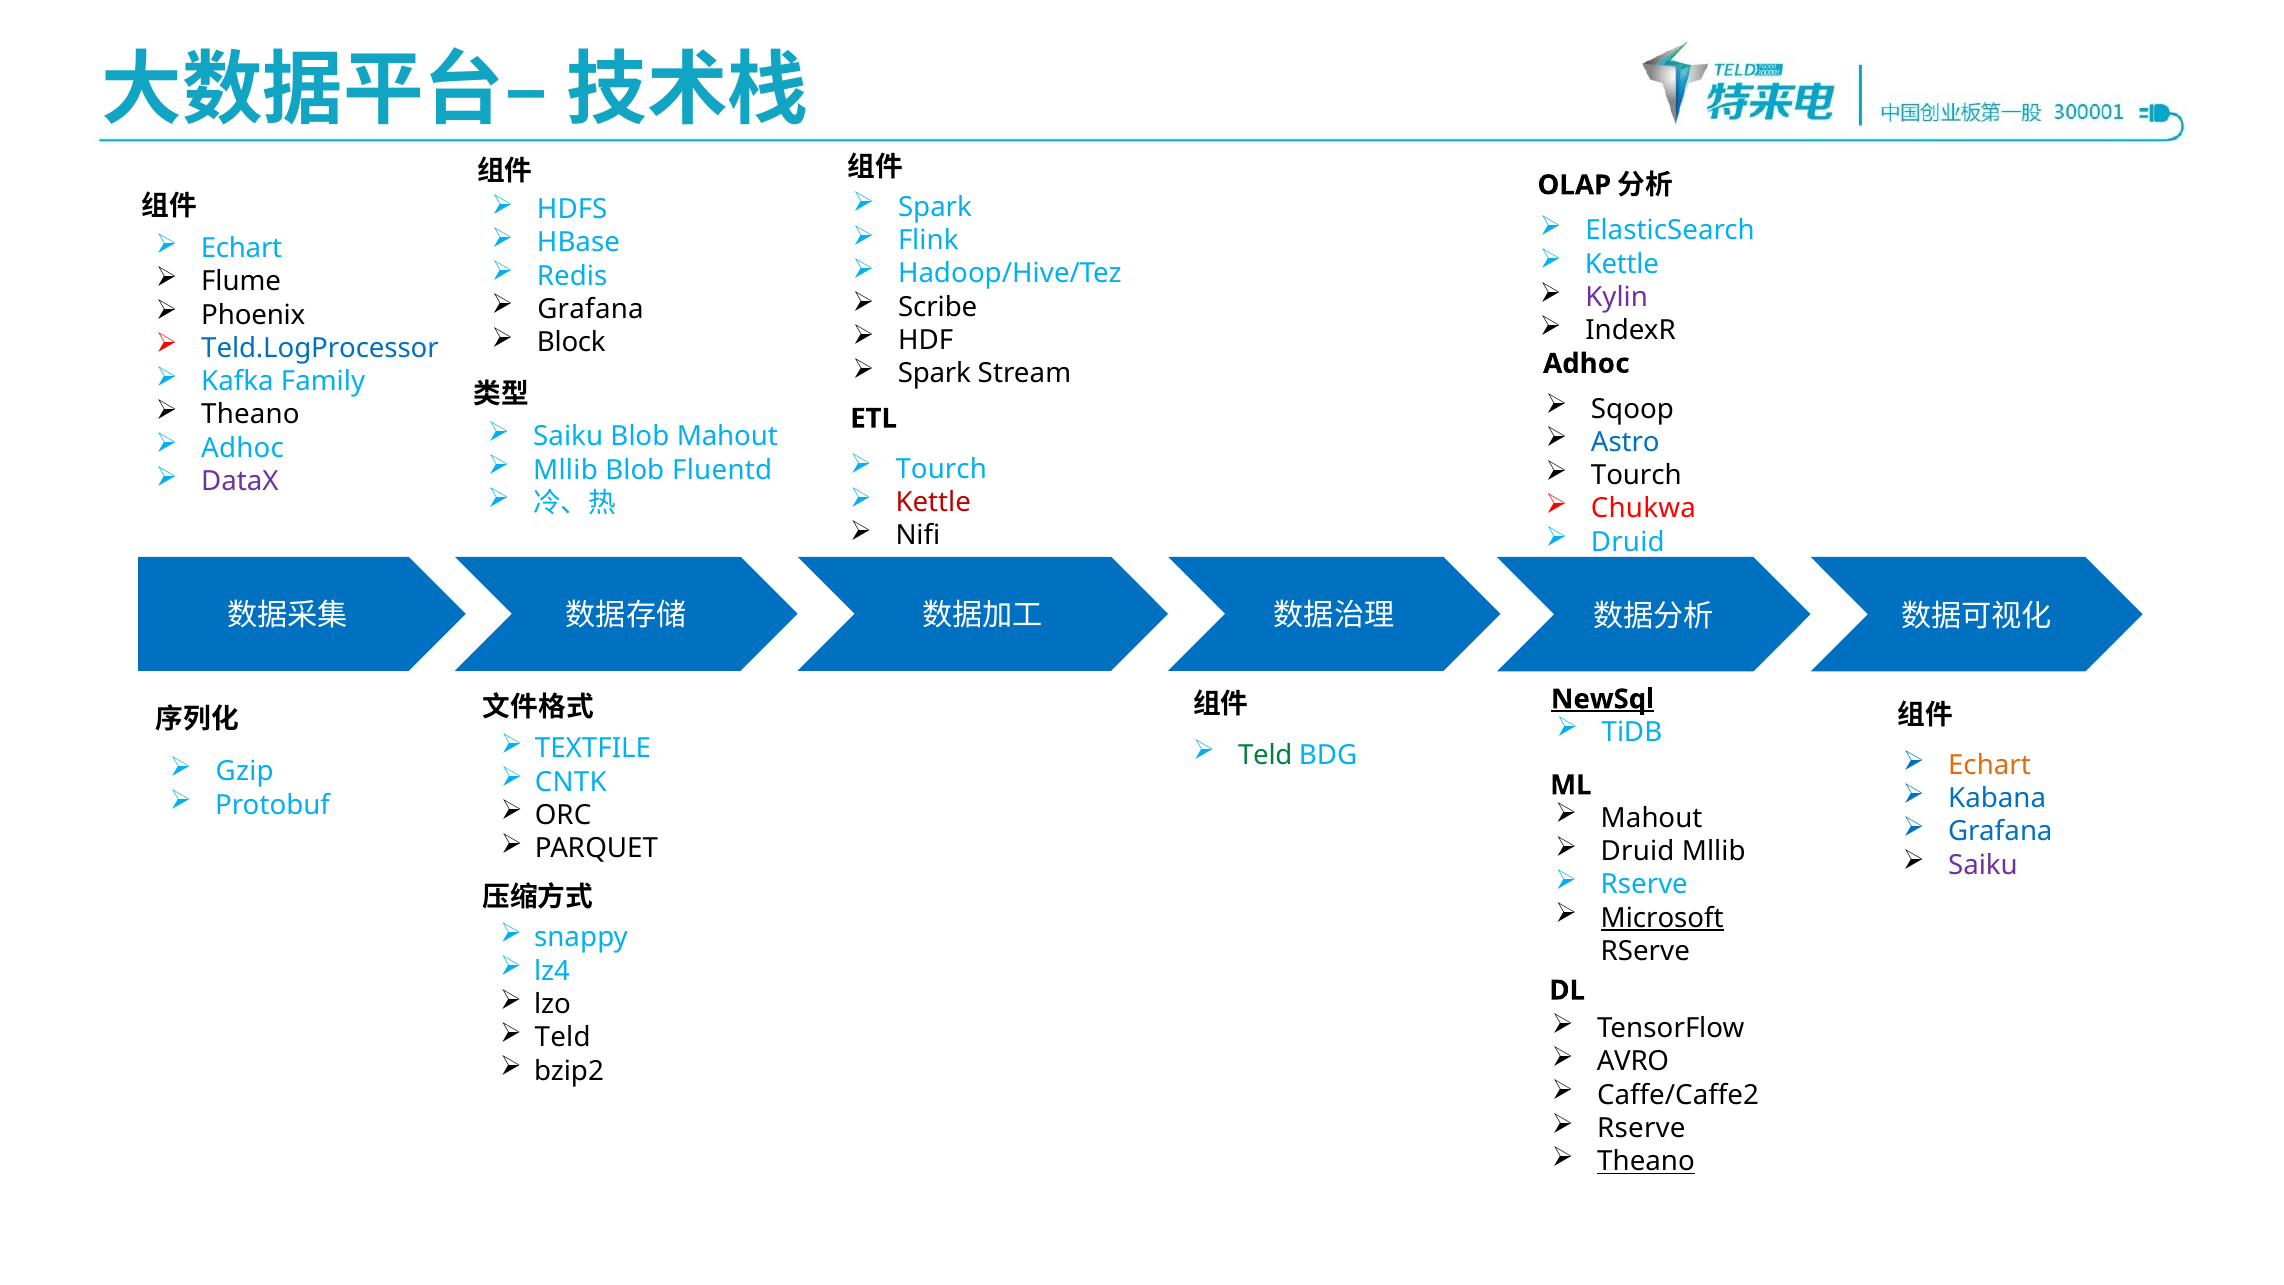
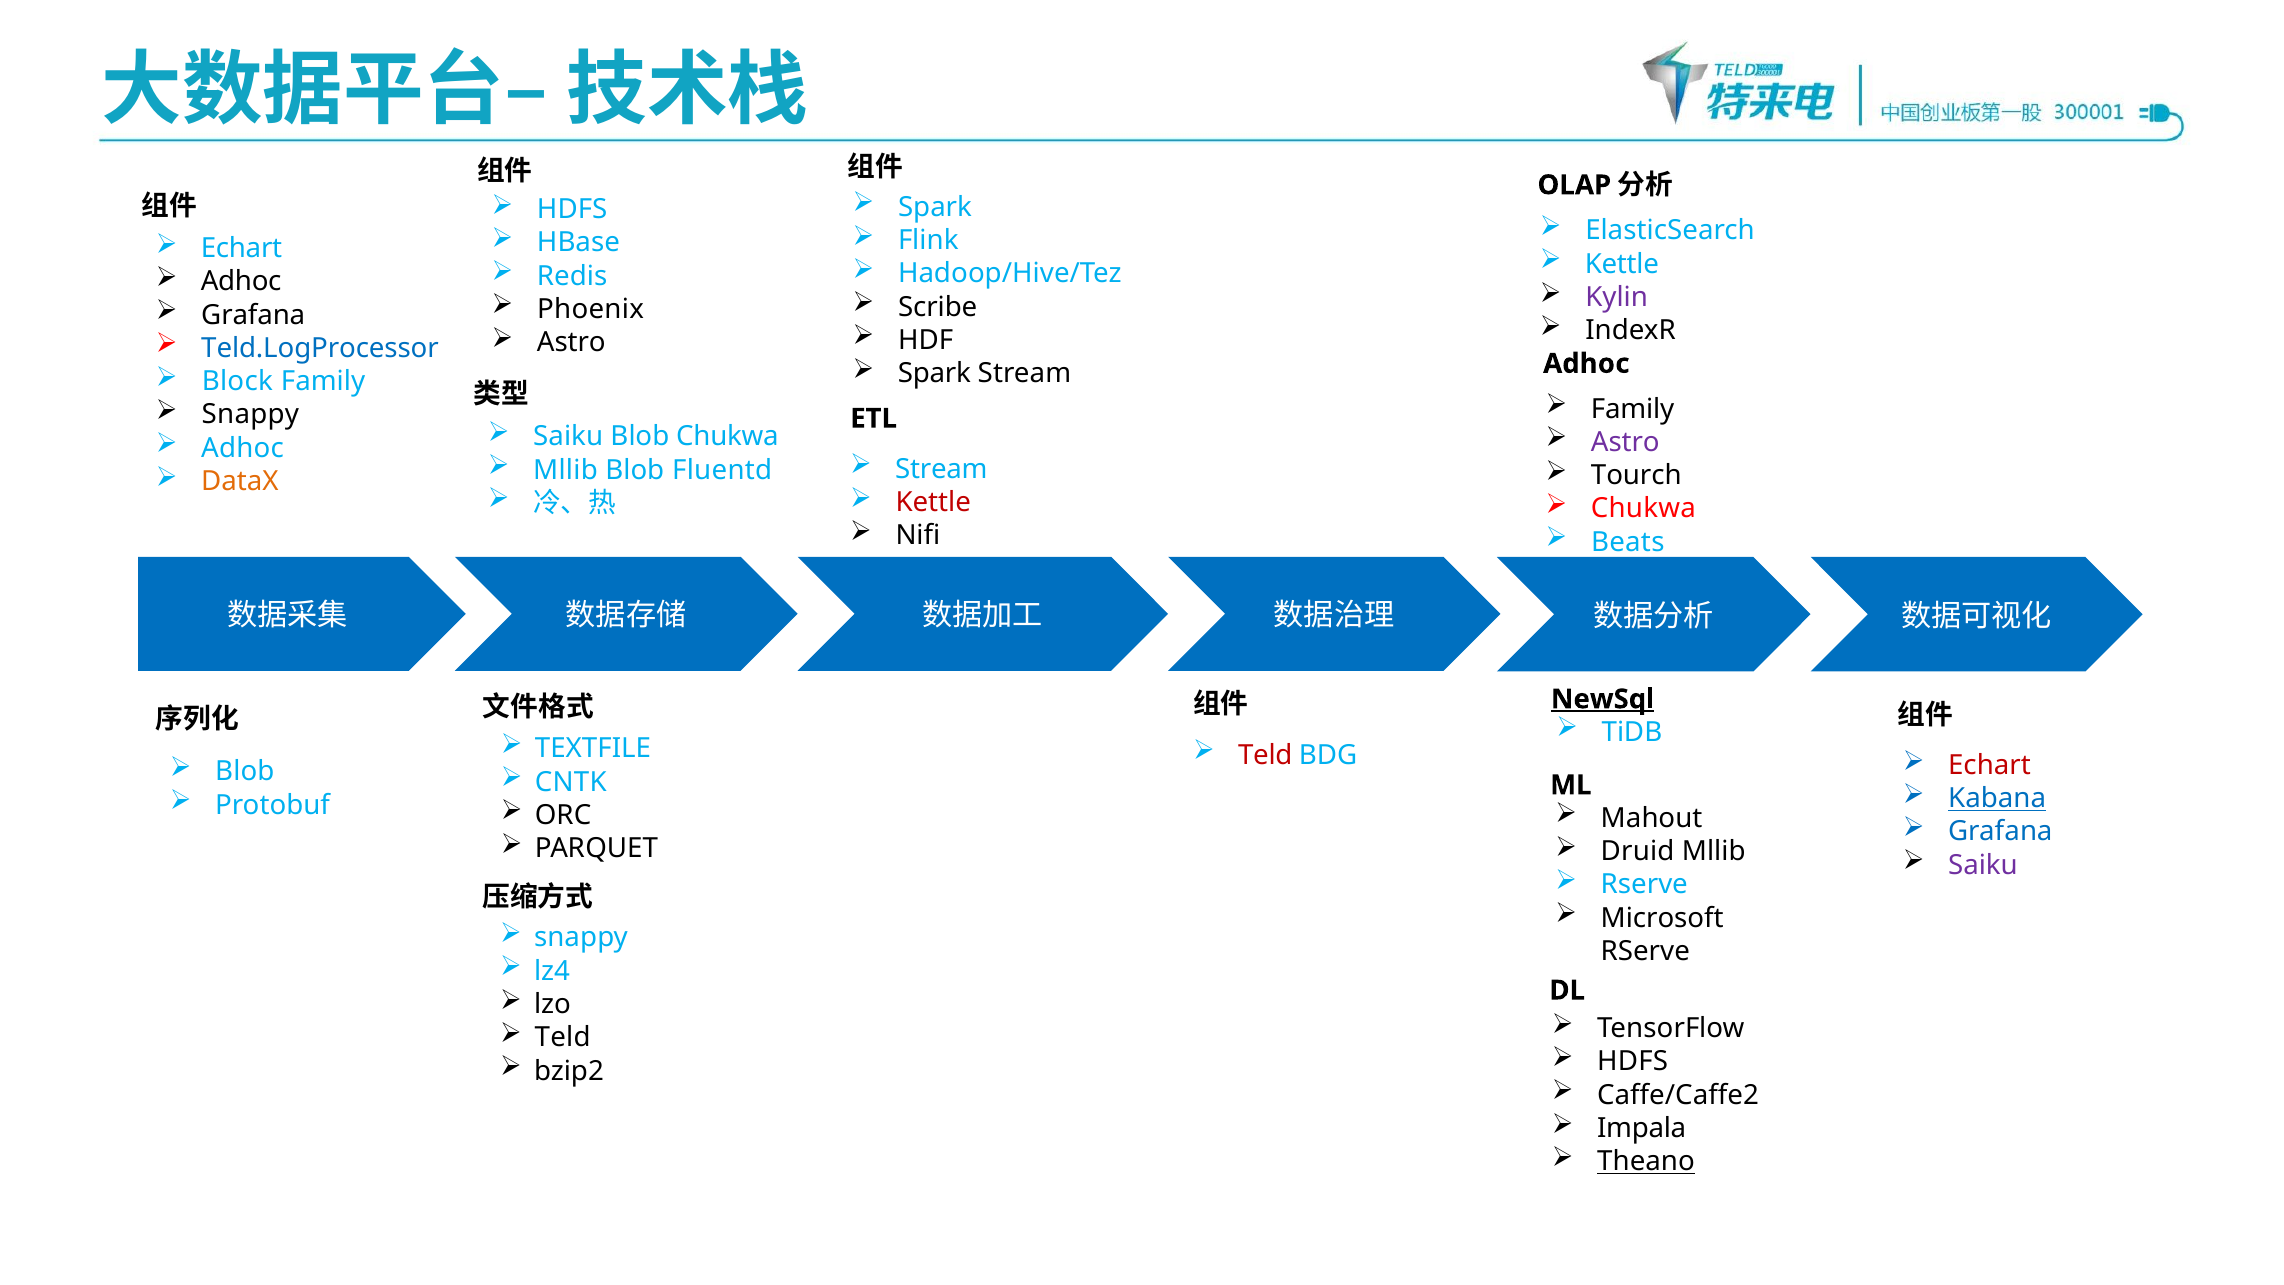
Flume at (241, 282): Flume -> Adhoc
Grafana at (591, 309): Grafana -> Phoenix
Phoenix at (253, 315): Phoenix -> Grafana
Block at (571, 342): Block -> Astro
Kafka: Kafka -> Block
Sqoop at (1632, 409): Sqoop -> Family
Theano at (250, 415): Theano -> Snappy
Blob Mahout: Mahout -> Chukwa
Astro at (1625, 442) colour: blue -> purple
Tourch at (941, 469): Tourch -> Stream
DataX colour: purple -> orange
Druid at (1628, 542): Druid -> Beats
Teld at (1265, 755) colour: green -> red
Echart at (1989, 765) colour: orange -> red
Gzip at (245, 771): Gzip -> Blob
Kabana underline: none -> present
Microsoft underline: present -> none
AVRO at (1633, 1061): AVRO -> HDFS
Rserve at (1641, 1128): Rserve -> Impala
